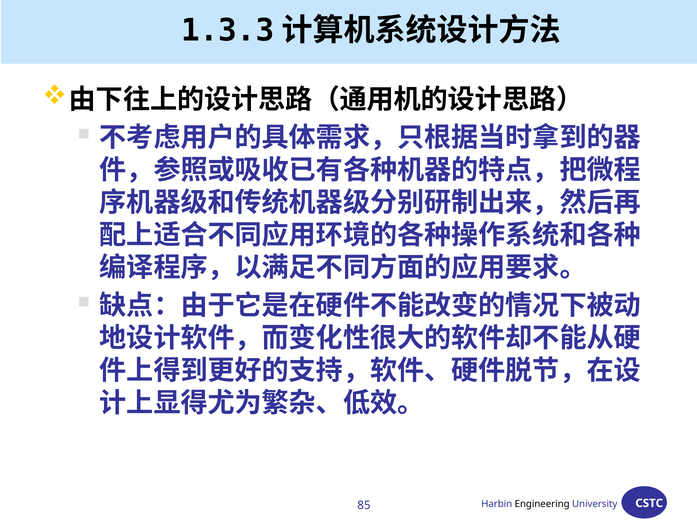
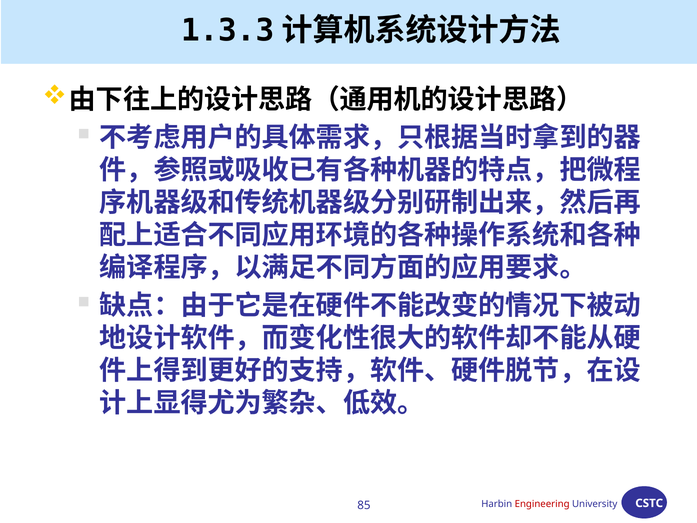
Engineering colour: black -> red
